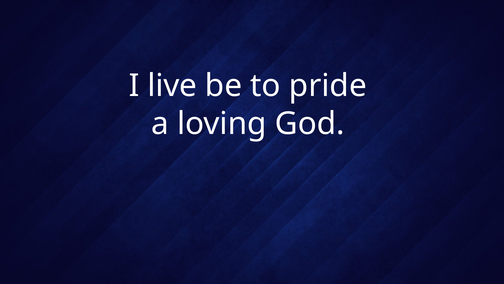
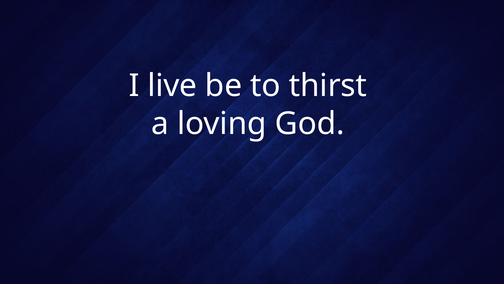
pride: pride -> thirst
